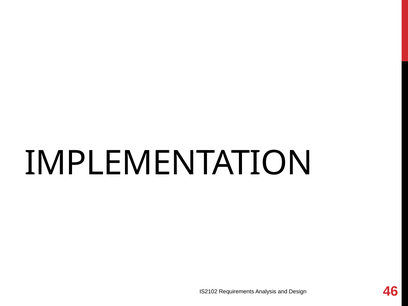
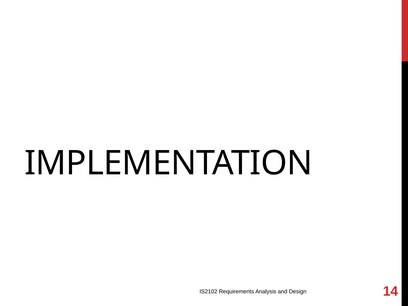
46: 46 -> 14
